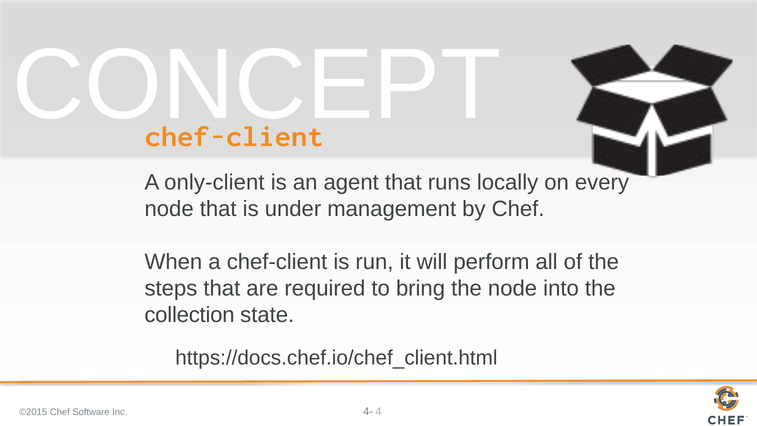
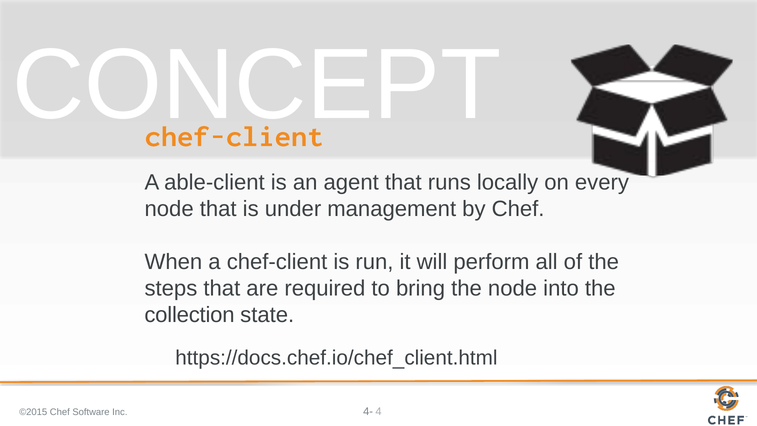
only-client: only-client -> able-client
